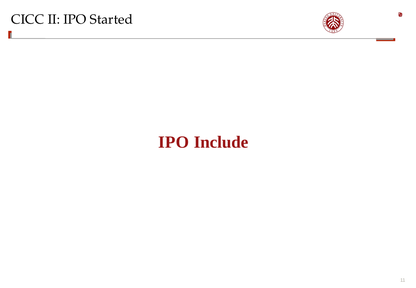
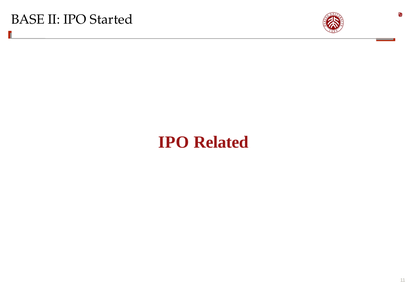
CICC: CICC -> BASE
Include: Include -> Related
